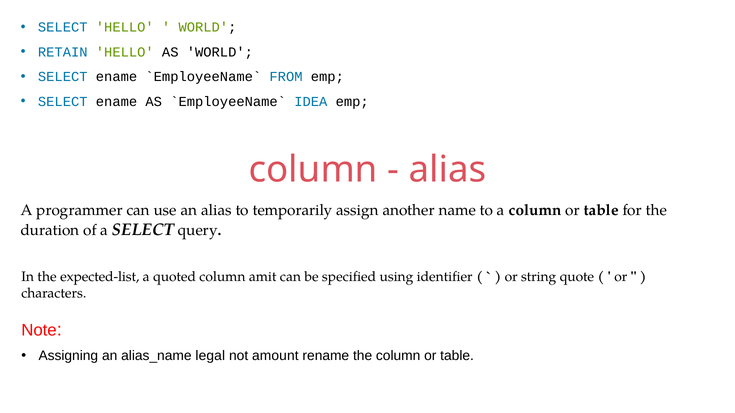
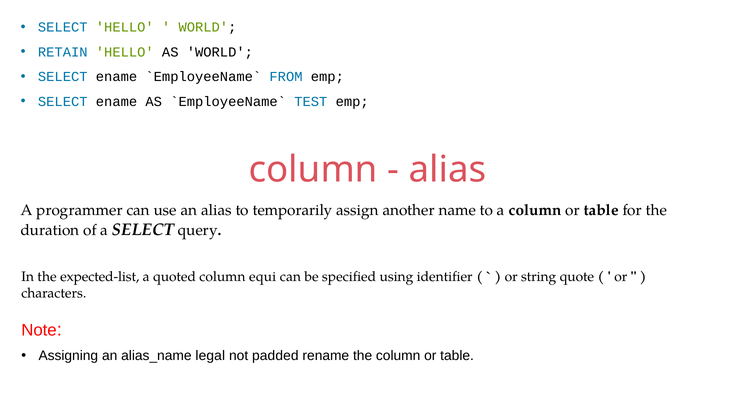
IDEA: IDEA -> TEST
amit: amit -> equi
amount: amount -> padded
